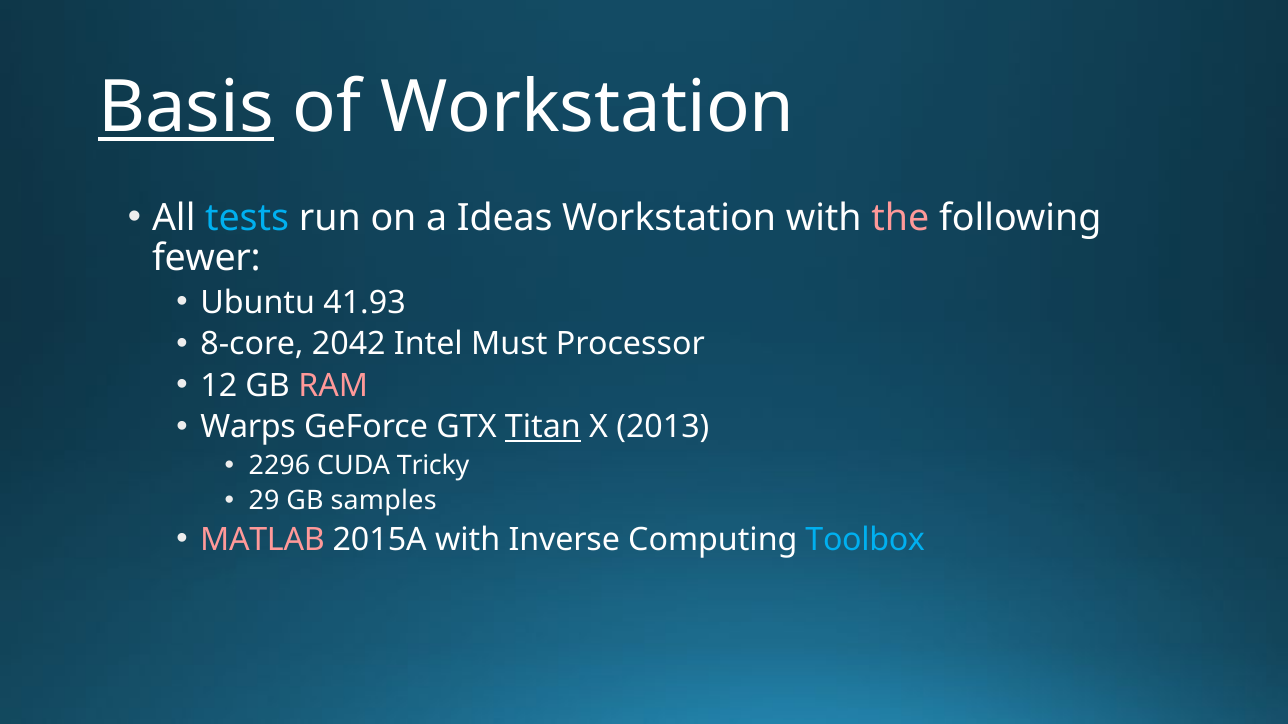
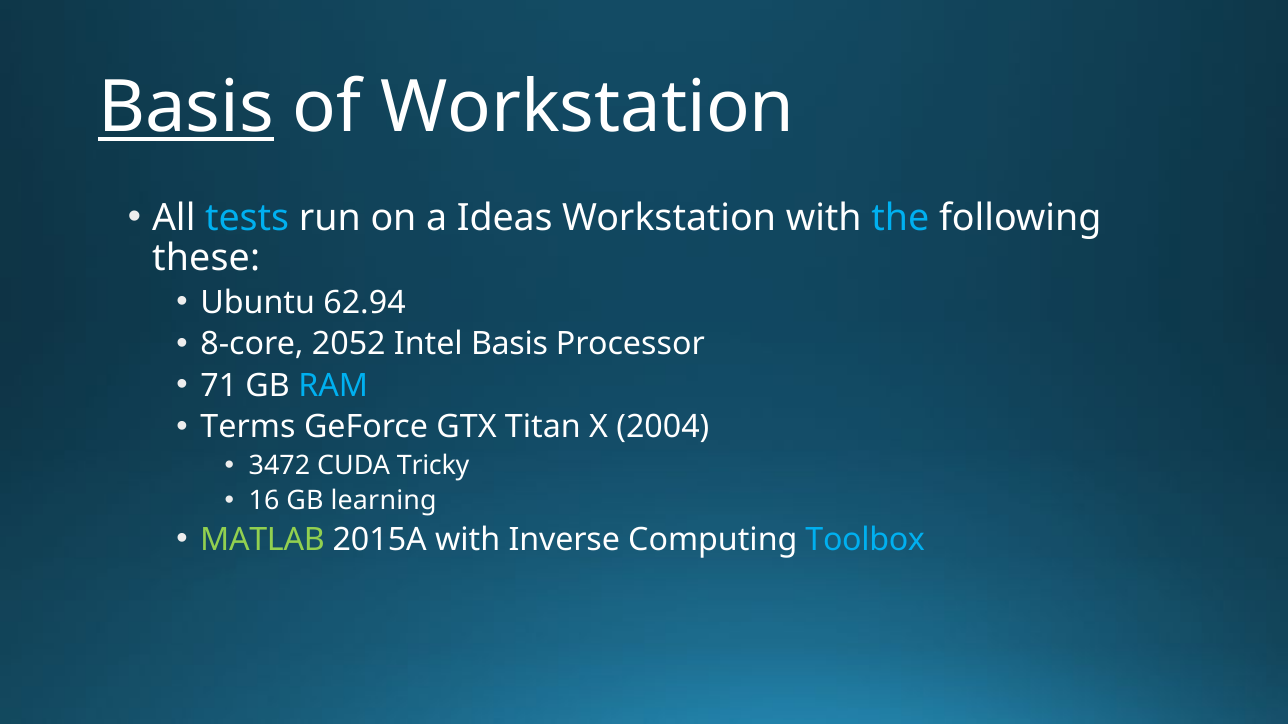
the colour: pink -> light blue
fewer: fewer -> these
41.93: 41.93 -> 62.94
2042: 2042 -> 2052
Intel Must: Must -> Basis
12: 12 -> 71
RAM colour: pink -> light blue
Warps: Warps -> Terms
Titan underline: present -> none
2013: 2013 -> 2004
2296: 2296 -> 3472
29: 29 -> 16
samples: samples -> learning
MATLAB colour: pink -> light green
